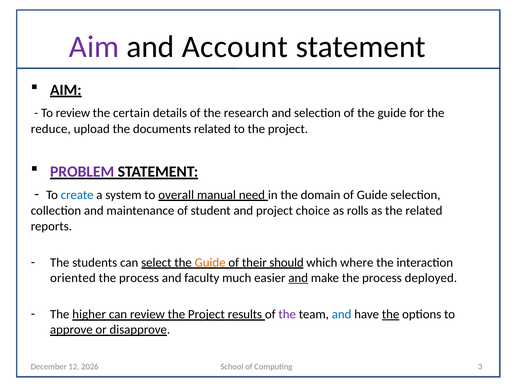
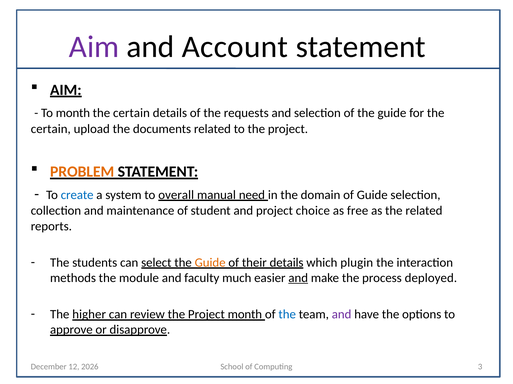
To review: review -> month
research: research -> requests
reduce at (51, 129): reduce -> certain
PROBLEM colour: purple -> orange
rolls: rolls -> free
their should: should -> details
where: where -> plugin
oriented: oriented -> methods
process at (139, 278): process -> module
Project results: results -> month
the at (287, 315) colour: purple -> blue
and at (342, 315) colour: blue -> purple
the at (391, 315) underline: present -> none
